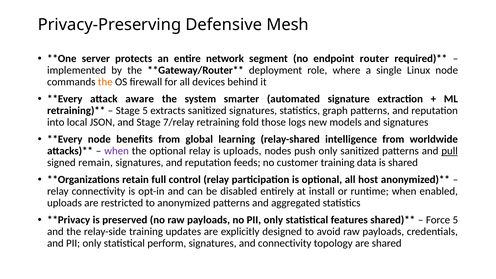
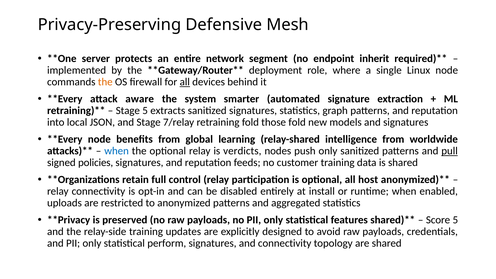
router: router -> inherit
all at (185, 82) underline: none -> present
those logs: logs -> fold
when at (117, 151) colour: purple -> blue
is uploads: uploads -> verdicts
remain: remain -> policies
Force: Force -> Score
